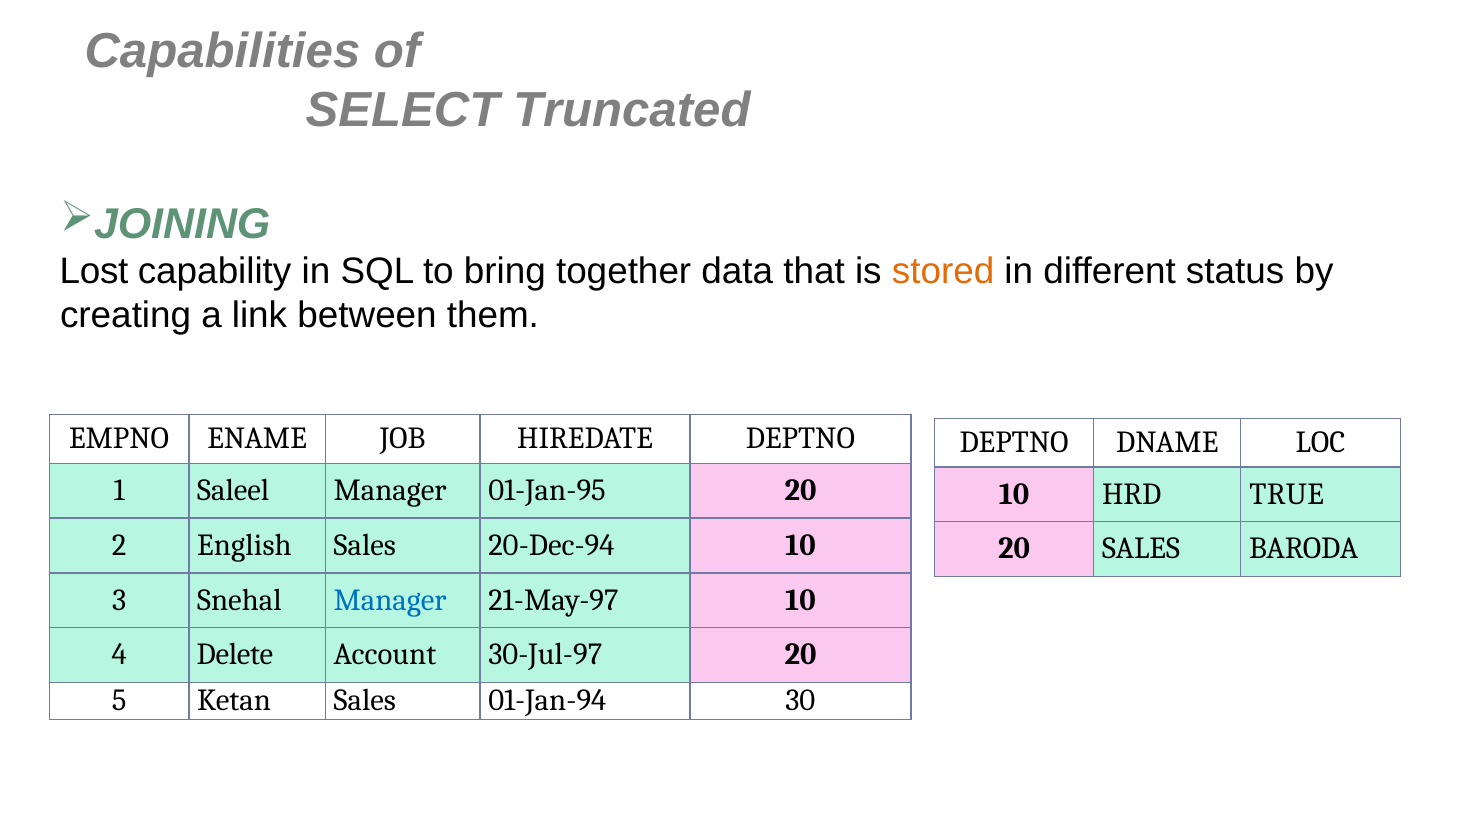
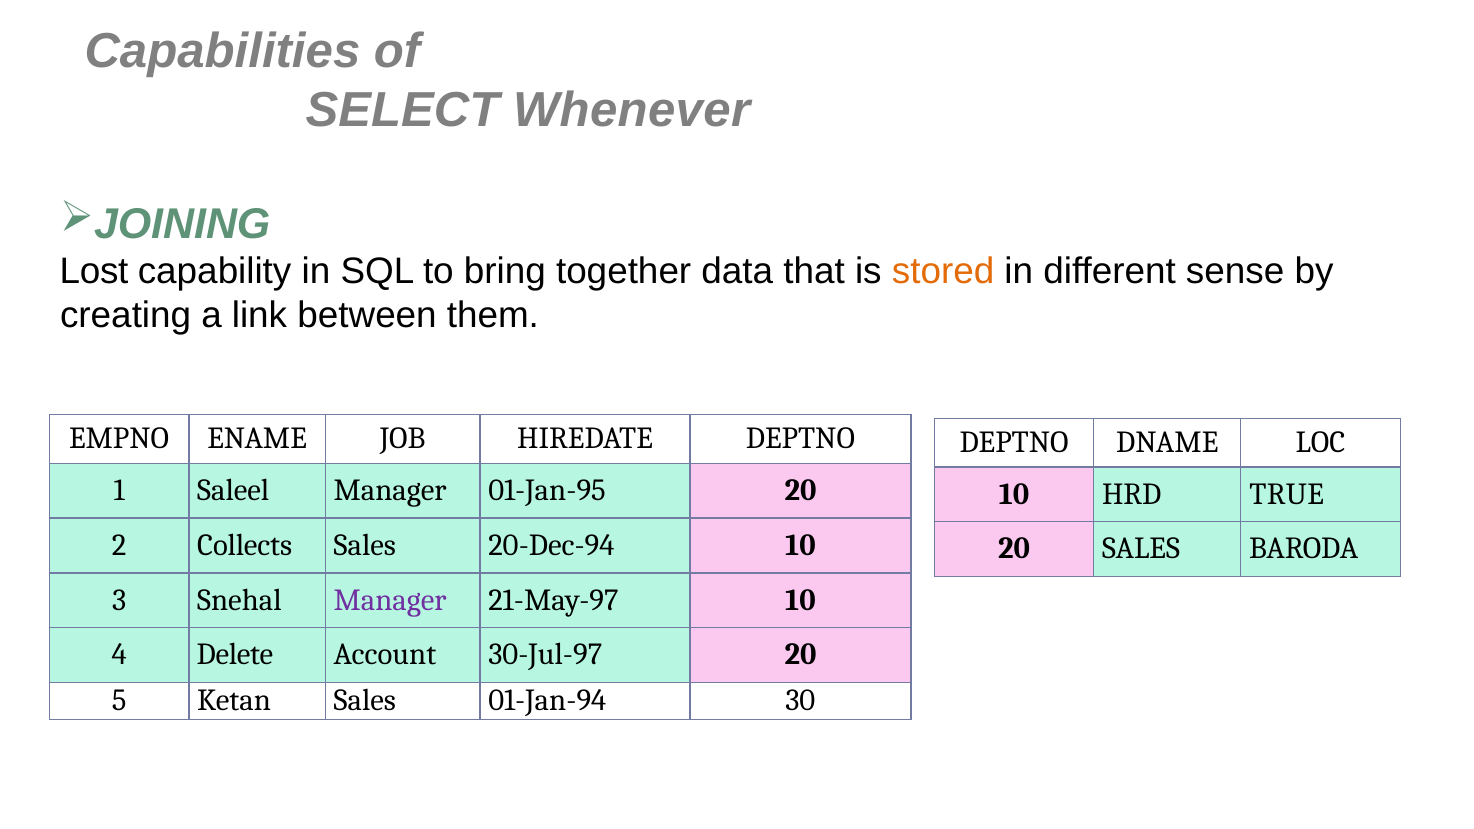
Truncated: Truncated -> Whenever
status: status -> sense
English: English -> Collects
Manager at (390, 600) colour: blue -> purple
